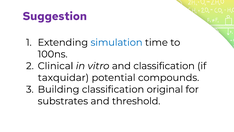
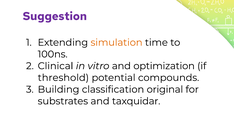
simulation colour: blue -> orange
and classification: classification -> optimization
taxquidar: taxquidar -> threshold
threshold: threshold -> taxquidar
